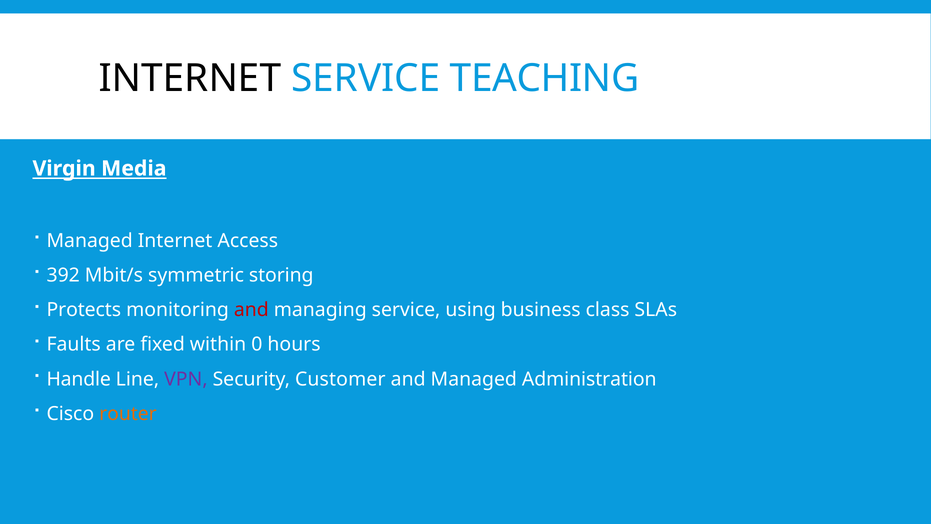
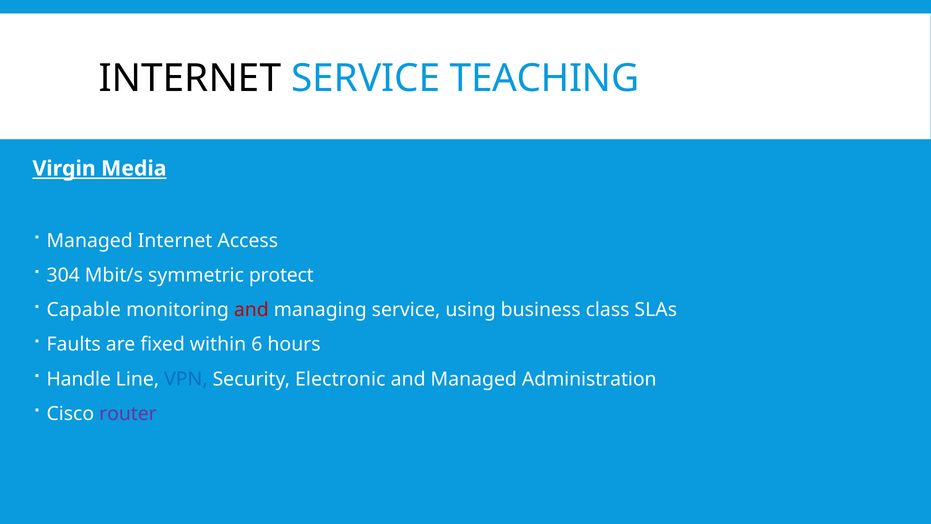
392: 392 -> 304
storing: storing -> protect
Protects: Protects -> Capable
0: 0 -> 6
VPN colour: purple -> blue
Customer: Customer -> Electronic
router colour: orange -> purple
